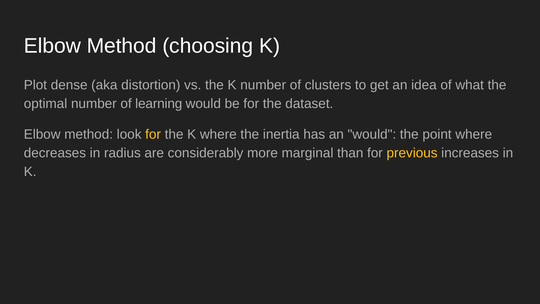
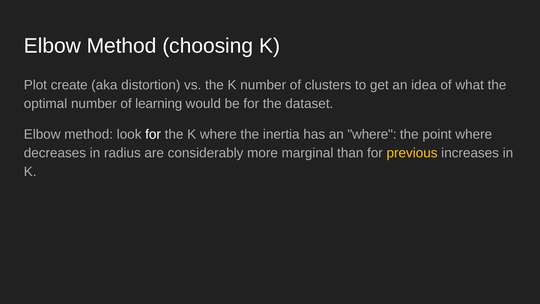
dense: dense -> create
for at (153, 134) colour: yellow -> white
an would: would -> where
